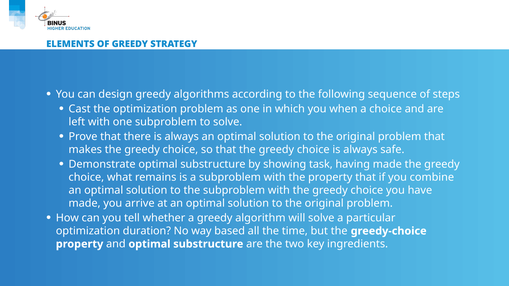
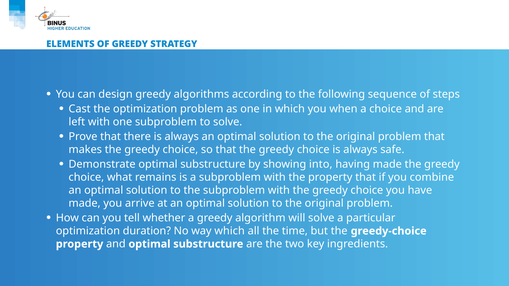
task: task -> into
way based: based -> which
